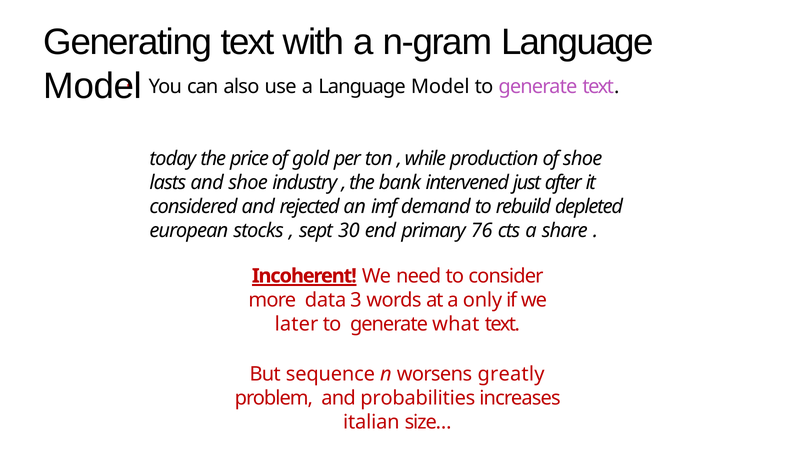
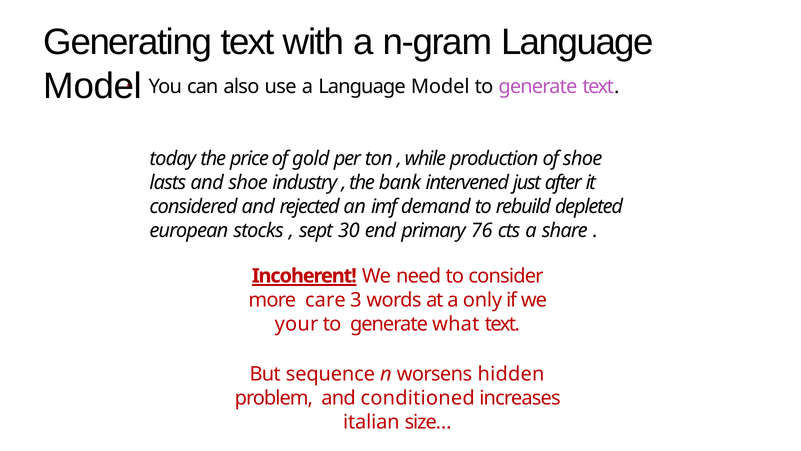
data: data -> care
later: later -> your
greatly: greatly -> hidden
probabilities: probabilities -> conditioned
